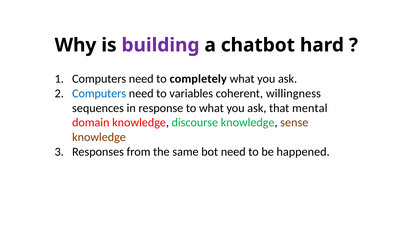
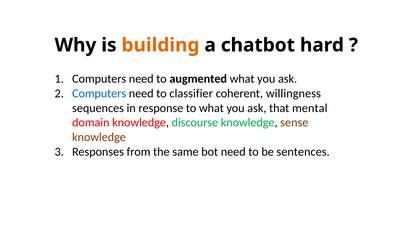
building colour: purple -> orange
completely: completely -> augmented
variables: variables -> classifier
happened: happened -> sentences
